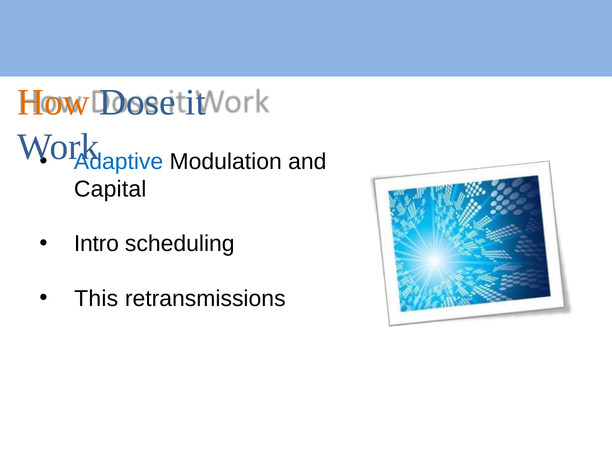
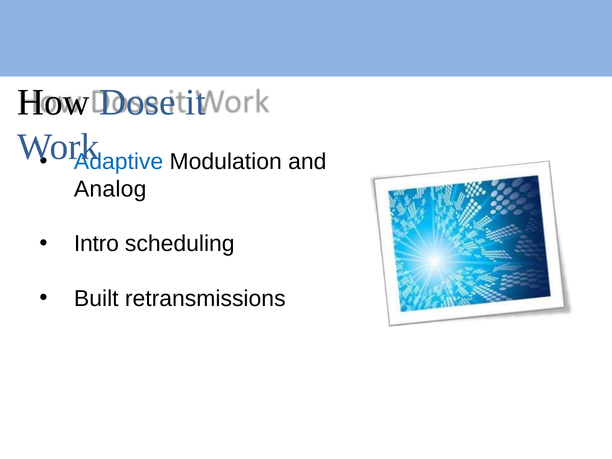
How colour: orange -> black
Capital: Capital -> Analog
This: This -> Built
